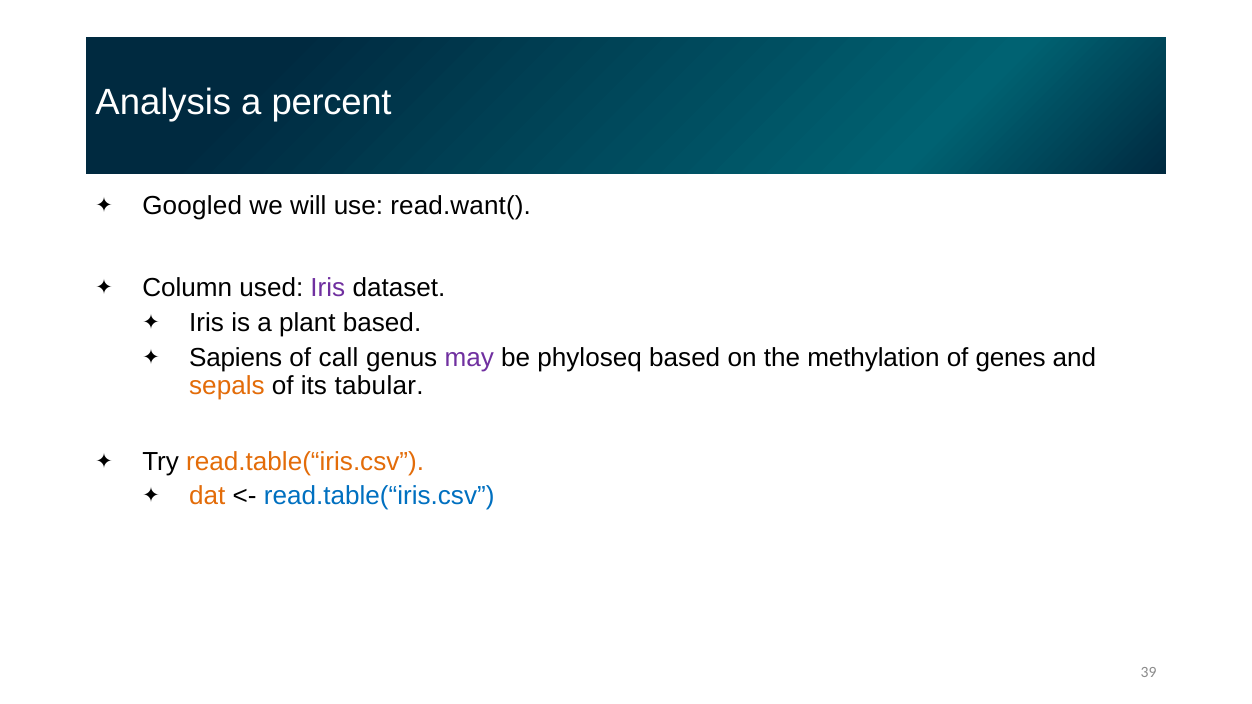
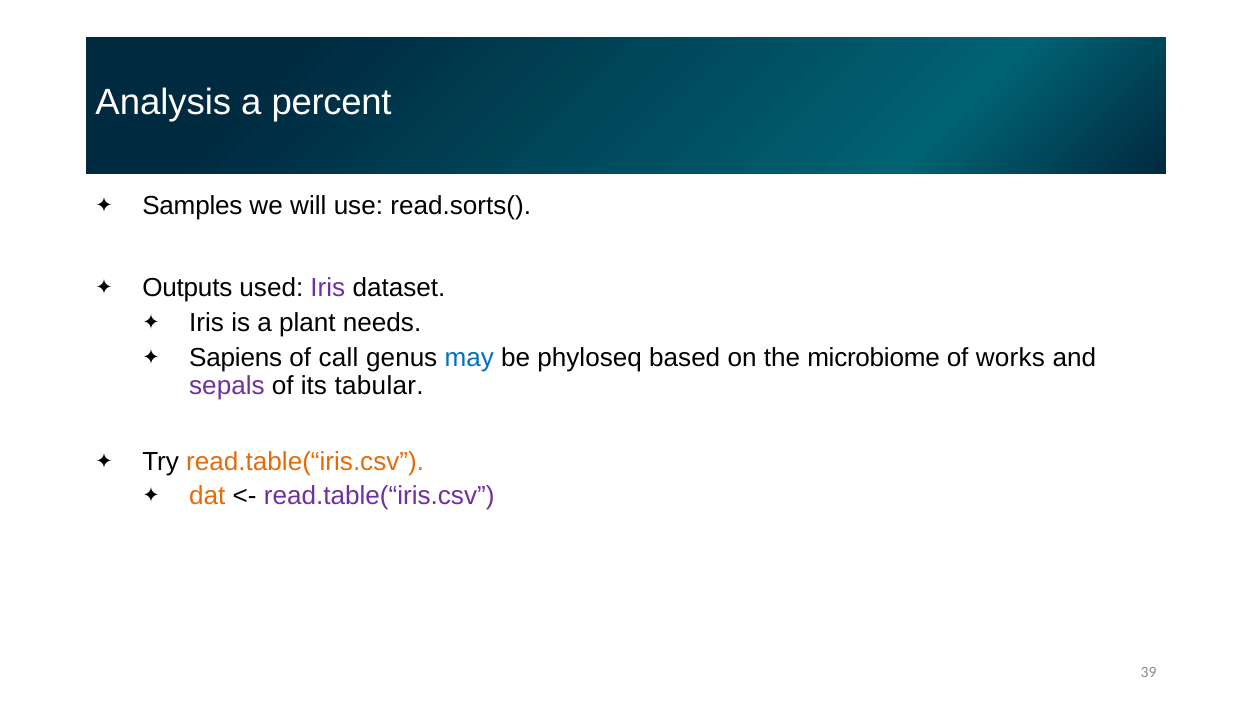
Googled: Googled -> Samples
read.want(: read.want( -> read.sorts(
Column: Column -> Outputs
plant based: based -> needs
may colour: purple -> blue
methylation: methylation -> microbiome
genes: genes -> works
sepals colour: orange -> purple
read.table(“iris.csv at (379, 497) colour: blue -> purple
